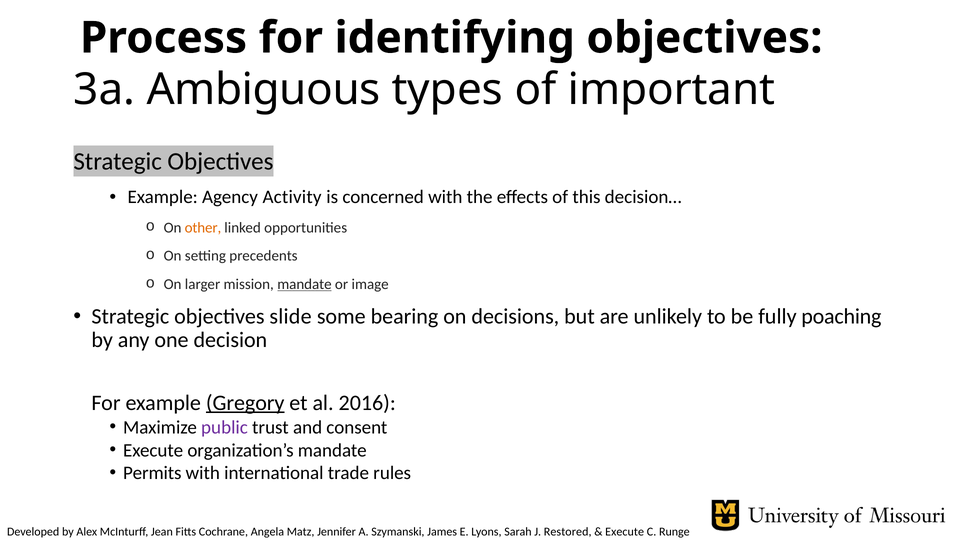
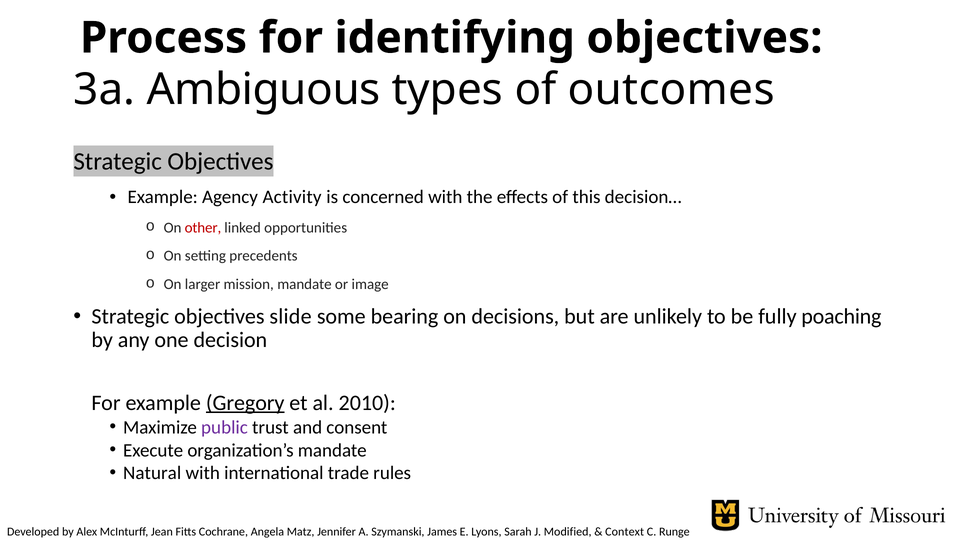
important: important -> outcomes
other colour: orange -> red
mandate at (304, 284) underline: present -> none
2016: 2016 -> 2010
Permits: Permits -> Natural
Restored: Restored -> Modified
Execute at (625, 531): Execute -> Context
